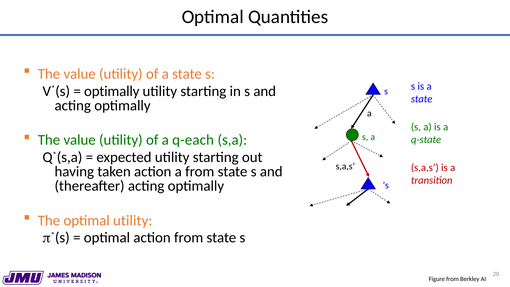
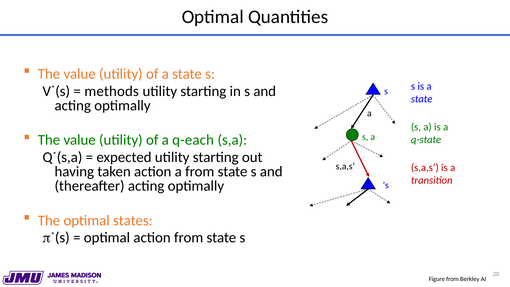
optimally at (112, 91): optimally -> methods
optimal utility: utility -> states
